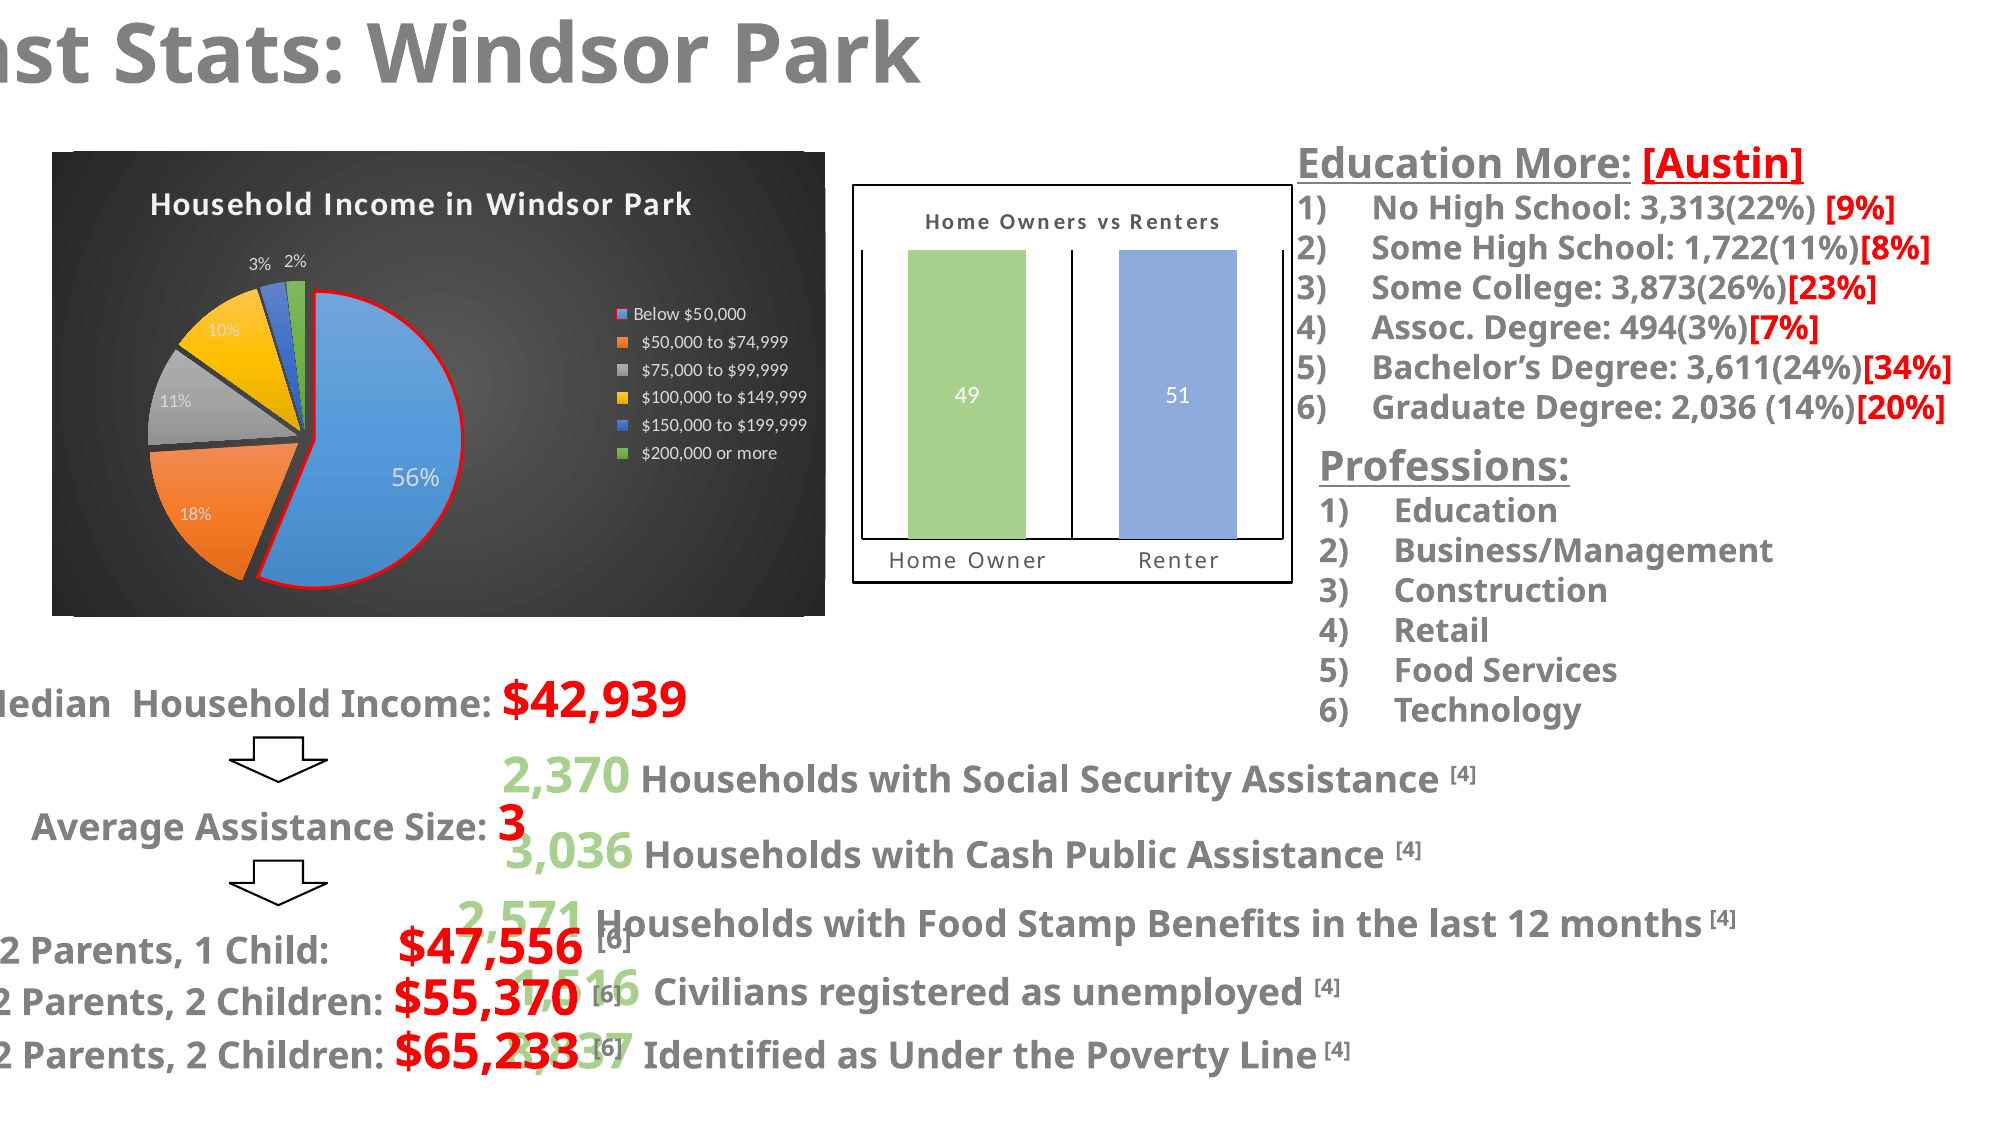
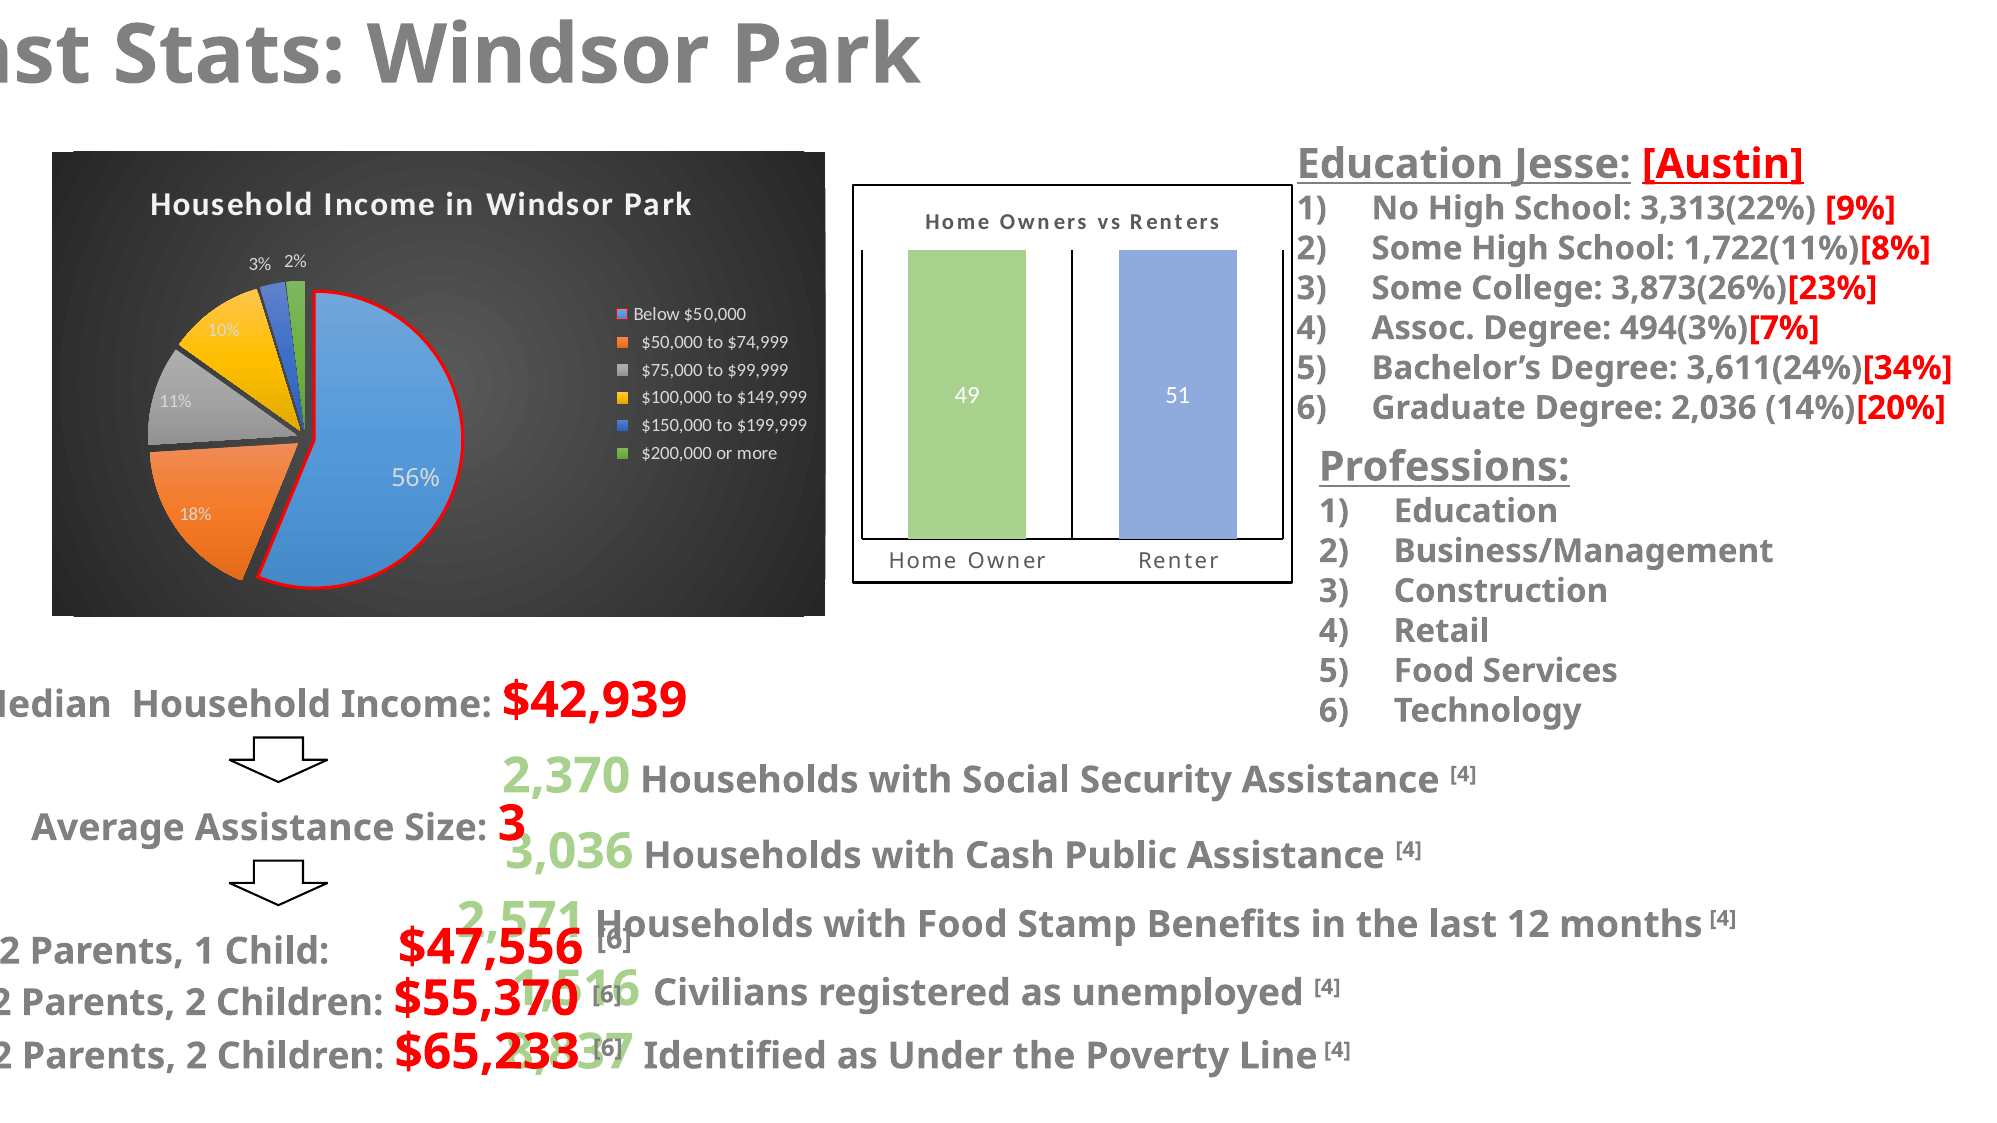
Education More: More -> Jesse
